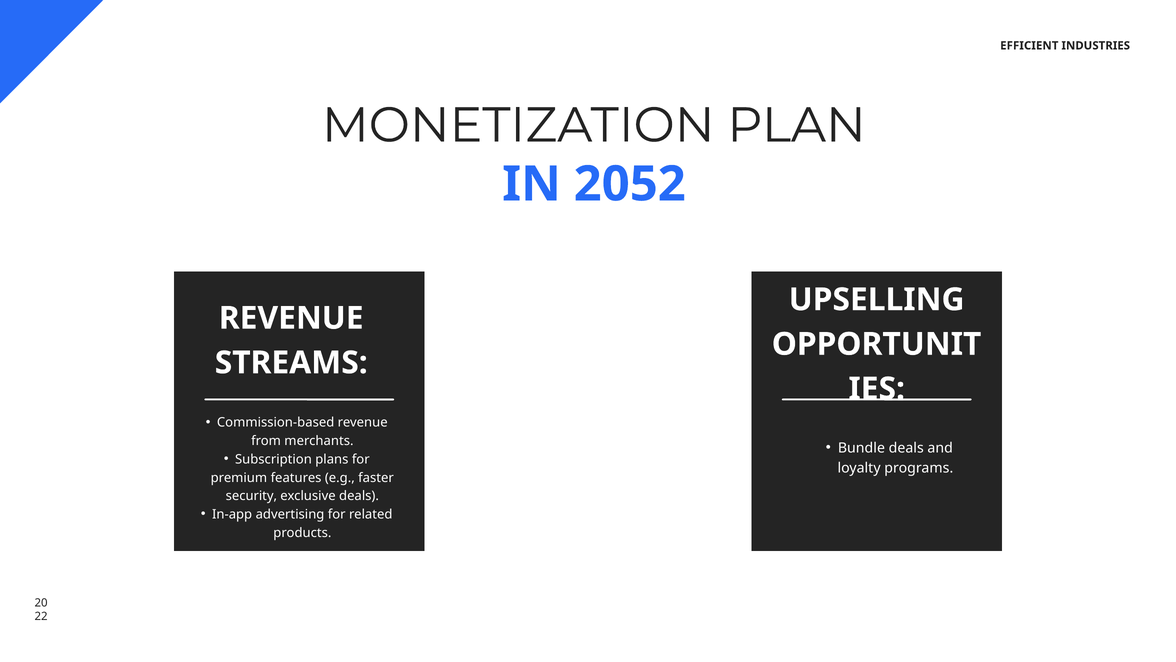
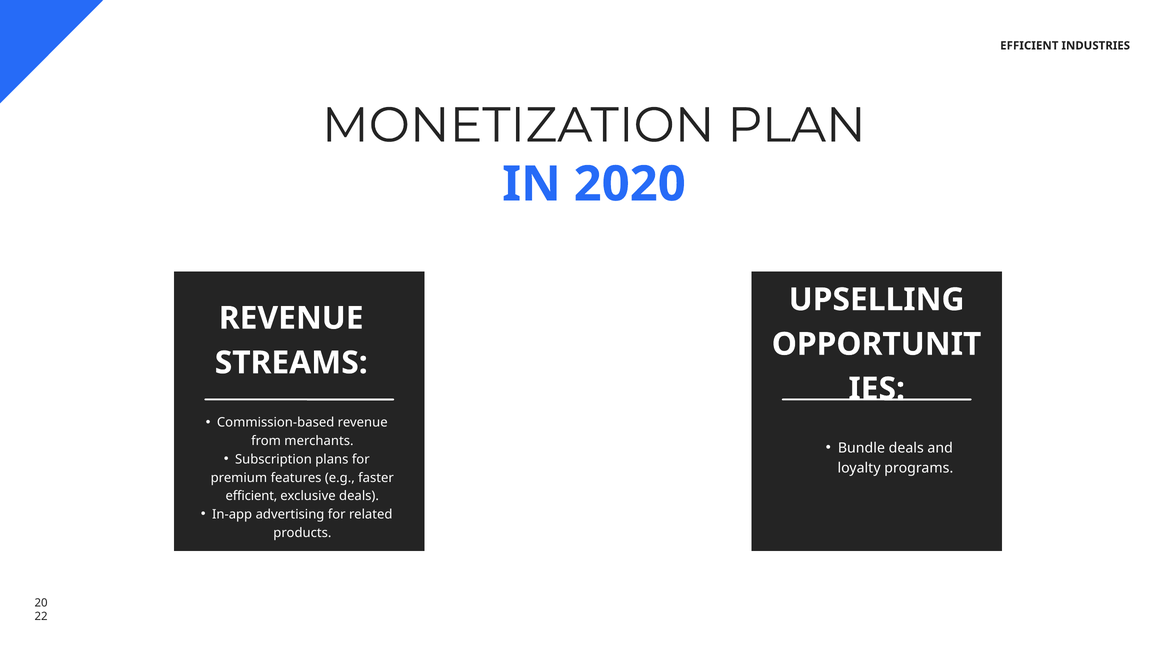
2052: 2052 -> 2020
security at (251, 496): security -> efficient
